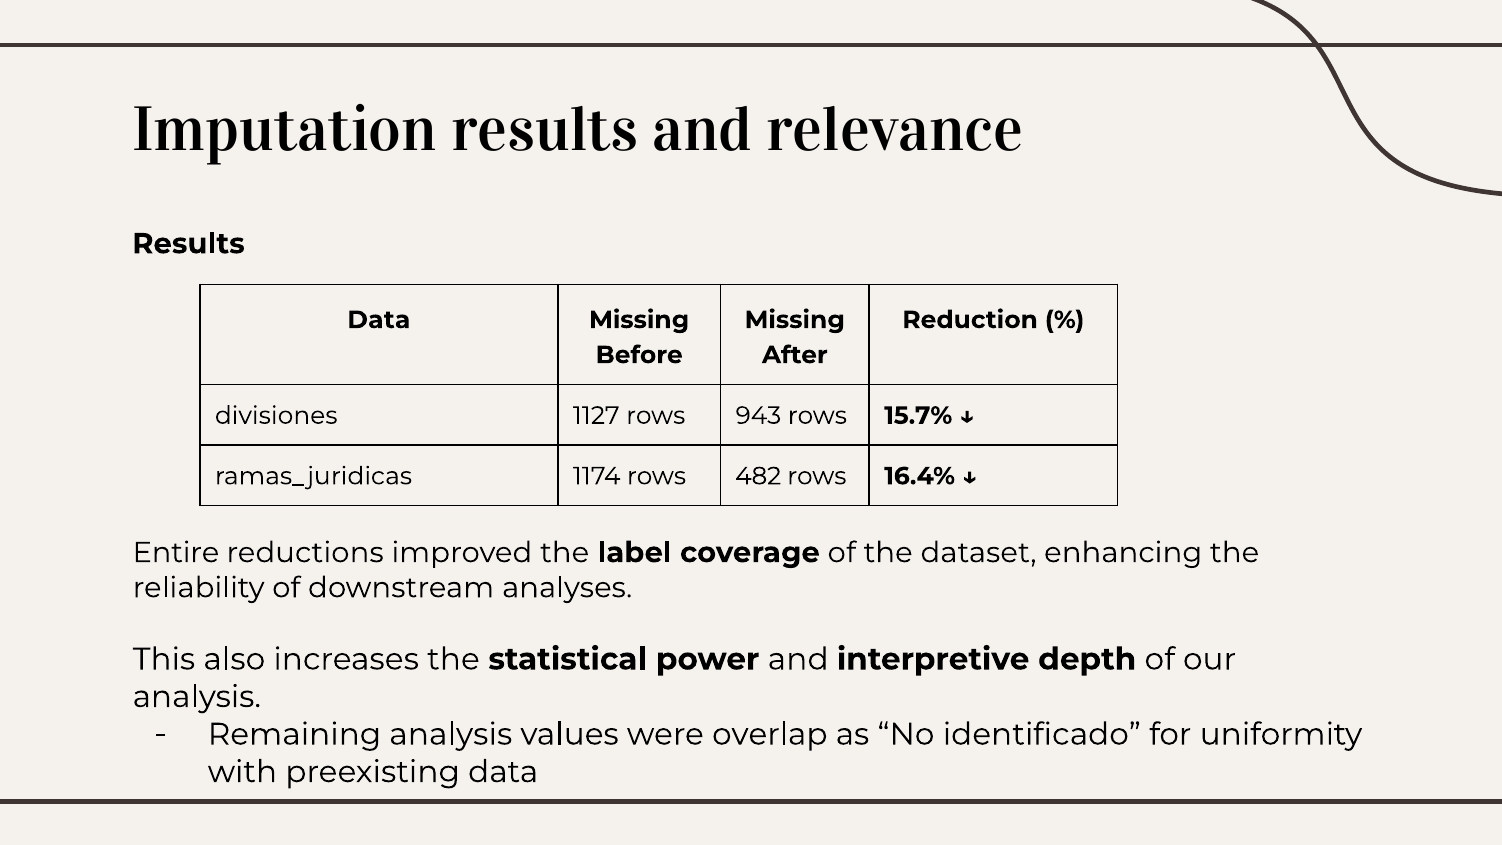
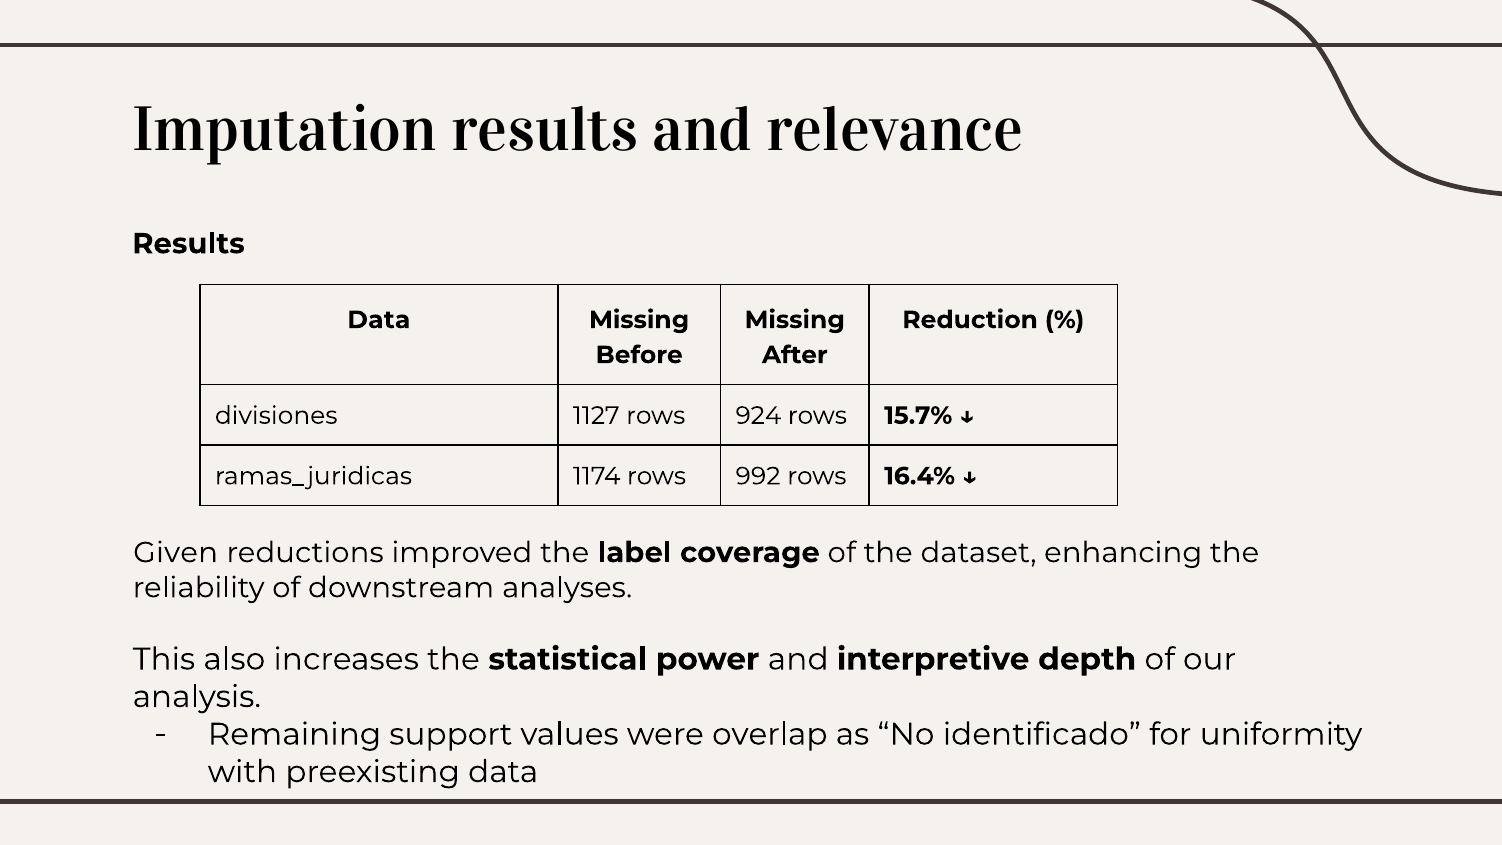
943: 943 -> 924
482: 482 -> 992
Entire: Entire -> Given
Remaining analysis: analysis -> support
